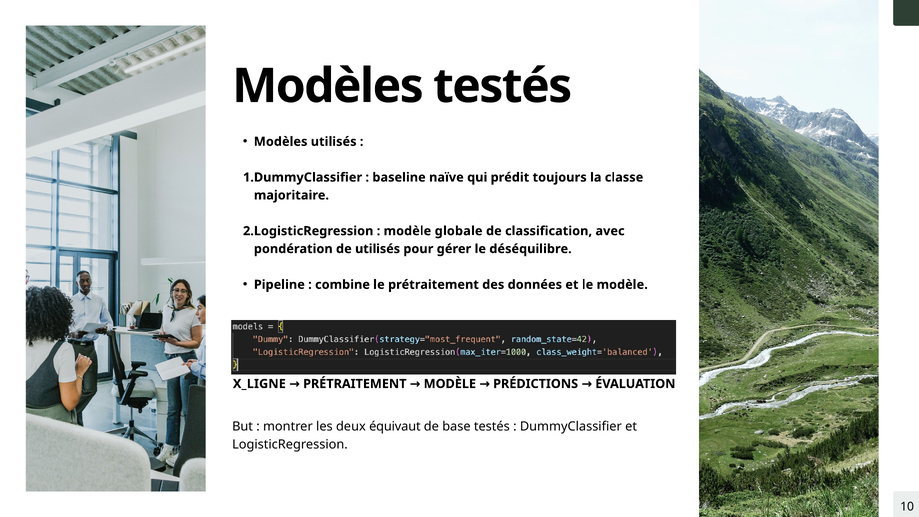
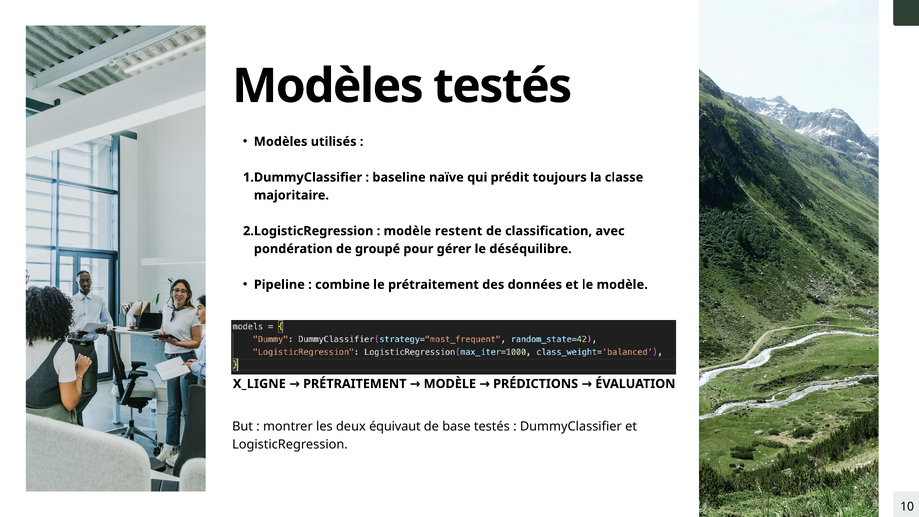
globale: globale -> restent
de utilisés: utilisés -> groupé
